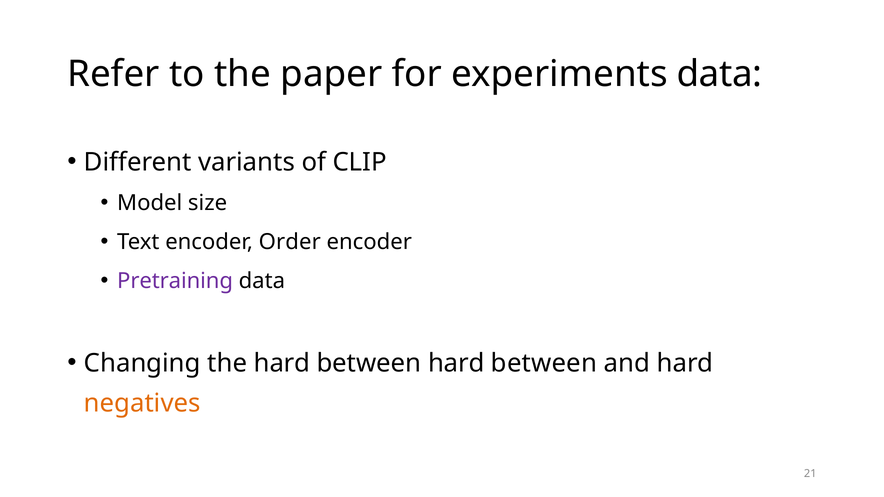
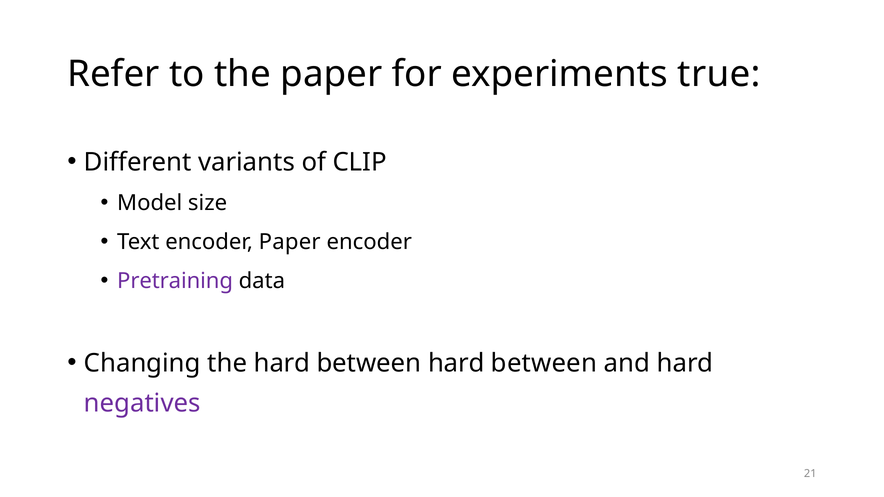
experiments data: data -> true
encoder Order: Order -> Paper
negatives colour: orange -> purple
